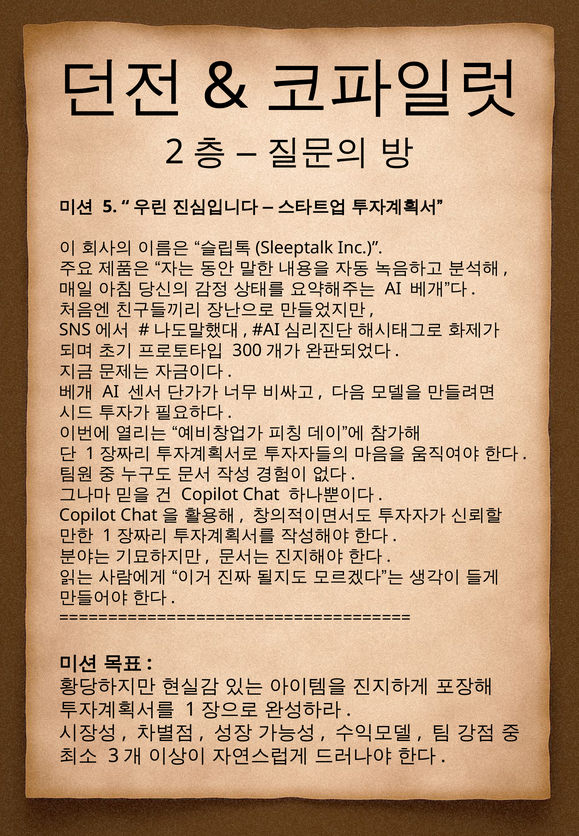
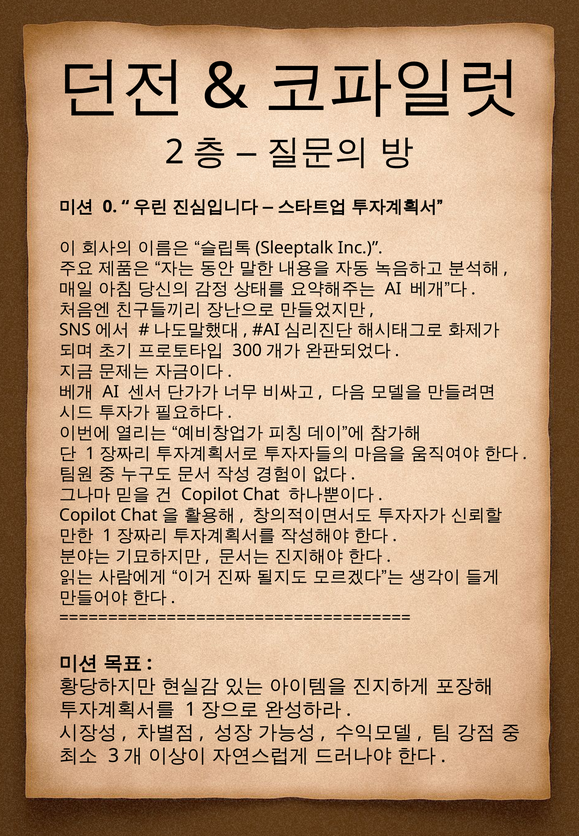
5: 5 -> 0
